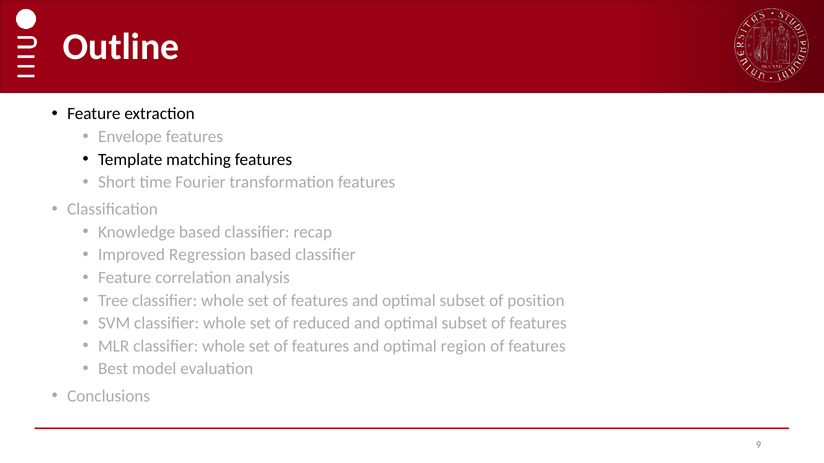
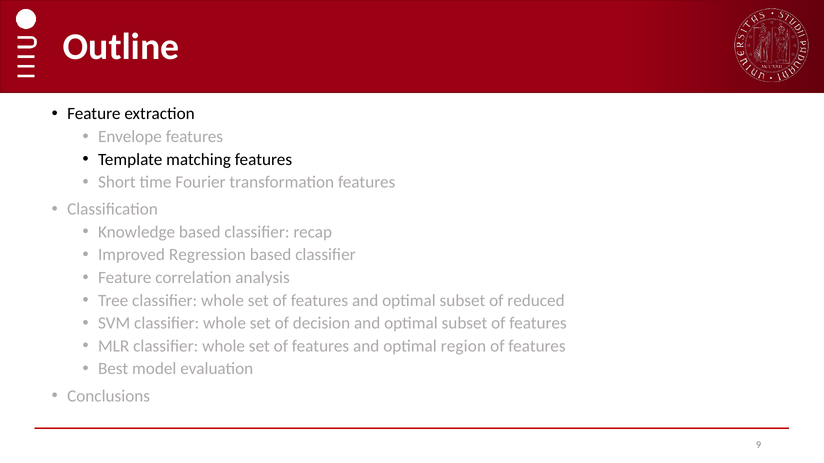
position: position -> reduced
reduced: reduced -> decision
